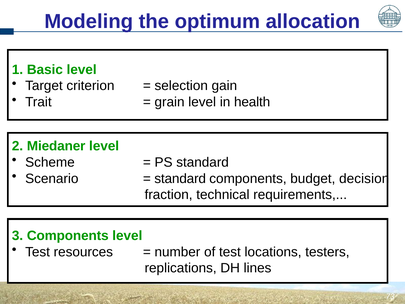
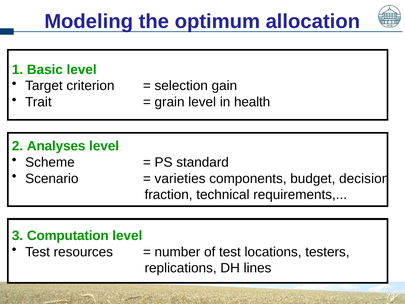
Miedaner: Miedaner -> Analyses
standard at (180, 178): standard -> varieties
3 Components: Components -> Computation
